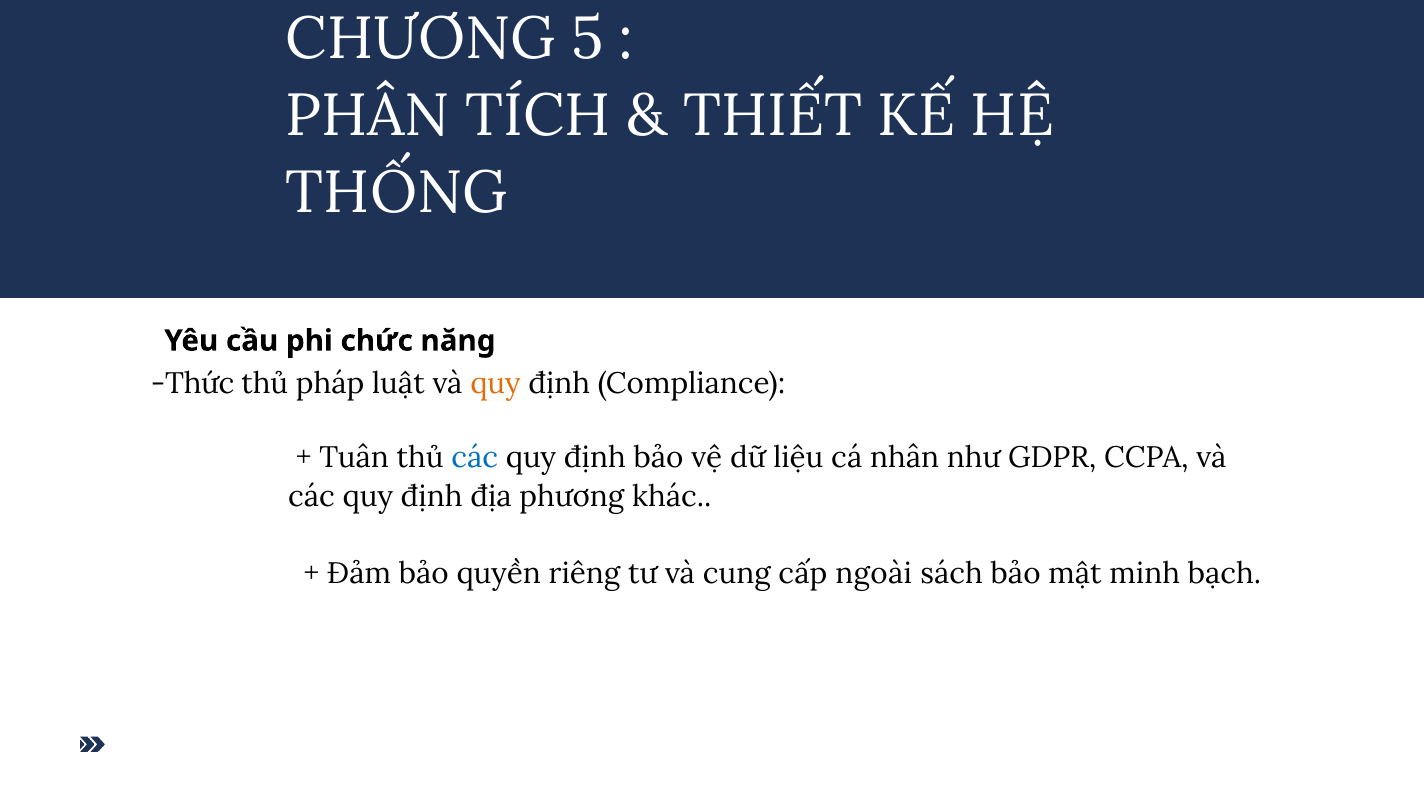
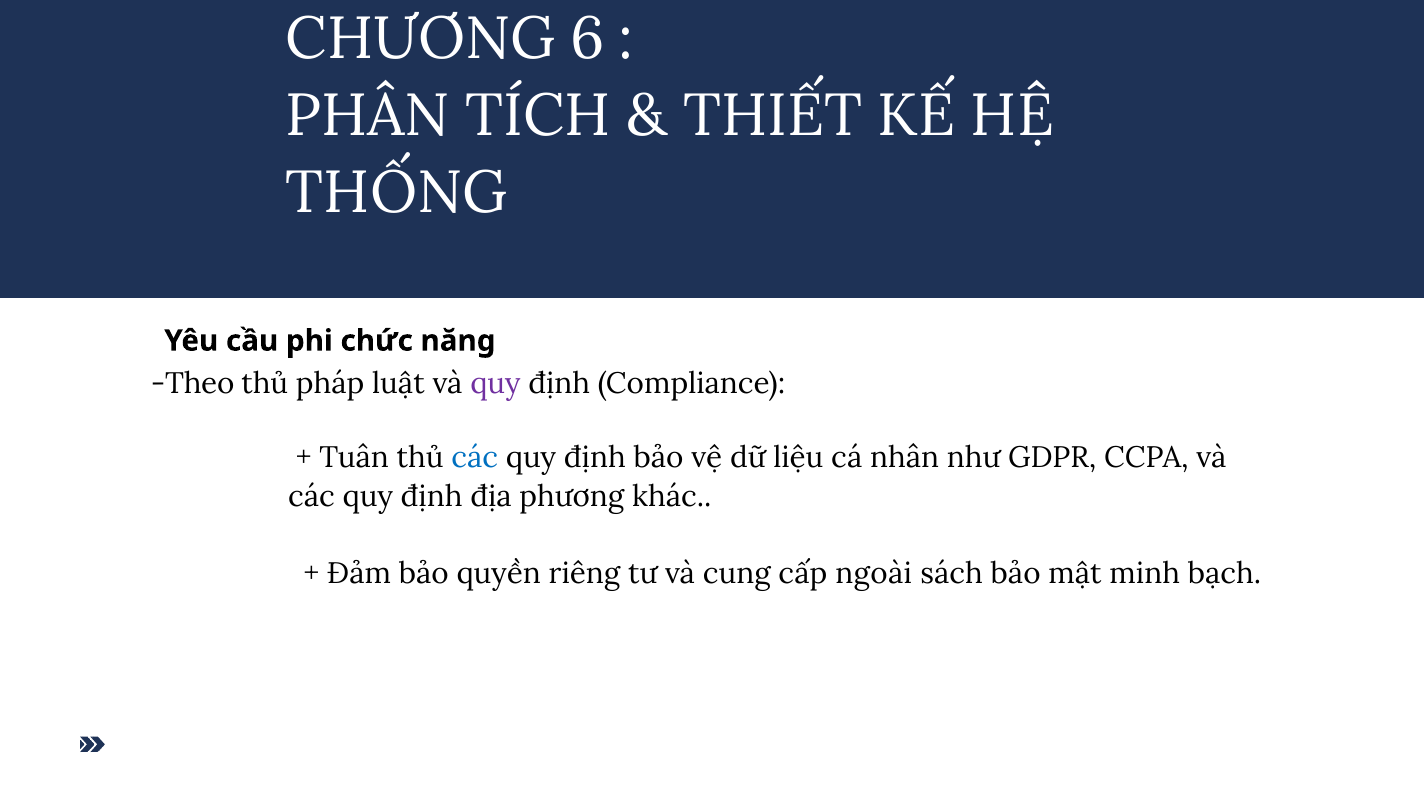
5: 5 -> 6
Thức: Thức -> Theo
quy at (495, 384) colour: orange -> purple
